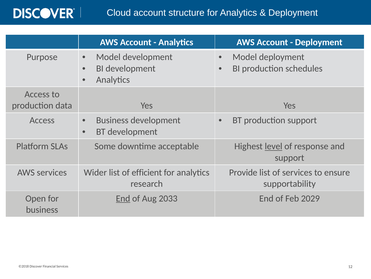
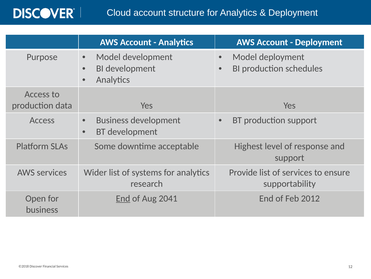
level underline: present -> none
efficient: efficient -> systems
2033: 2033 -> 2041
2029: 2029 -> 2012
